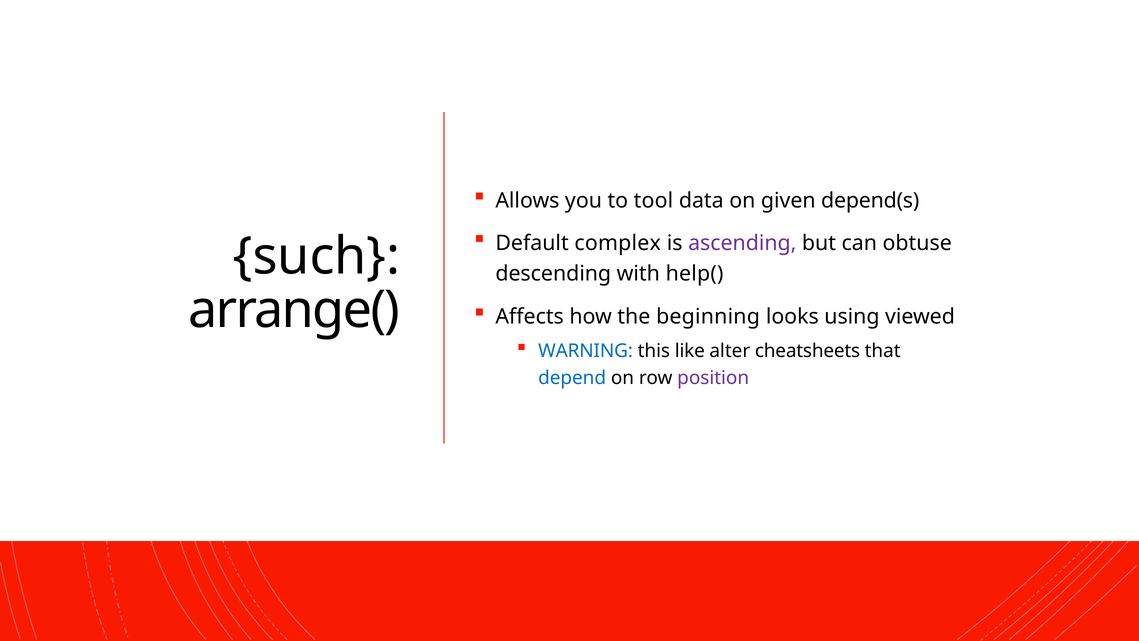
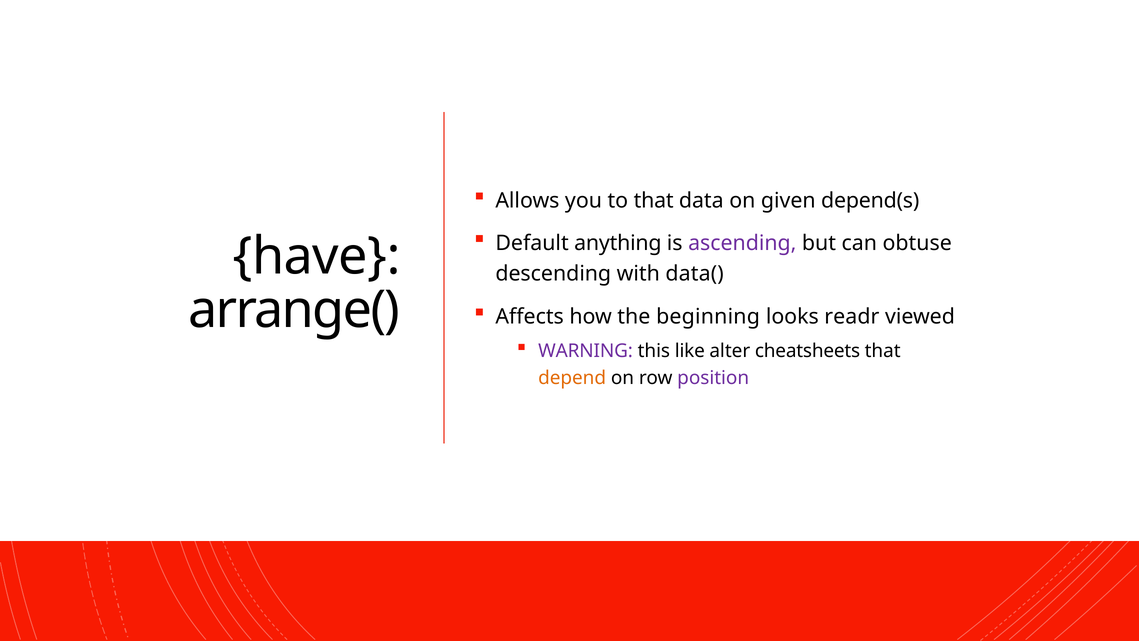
to tool: tool -> that
complex: complex -> anything
such: such -> have
help(: help( -> data(
using: using -> readr
WARNING colour: blue -> purple
depend colour: blue -> orange
